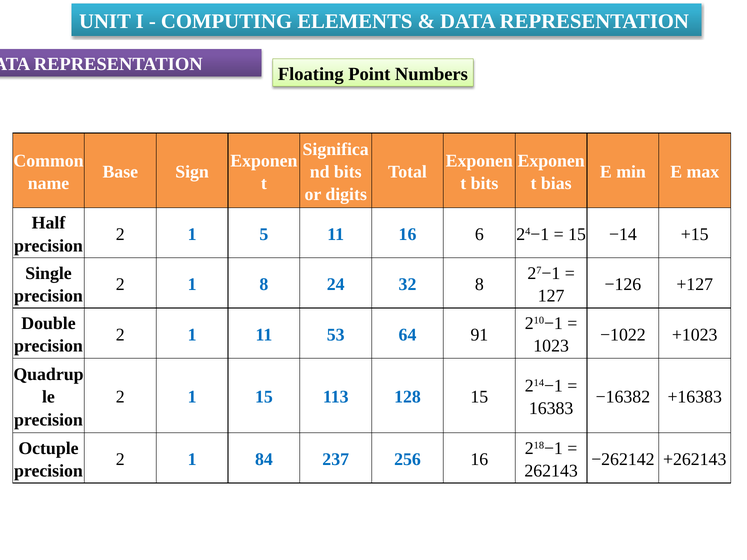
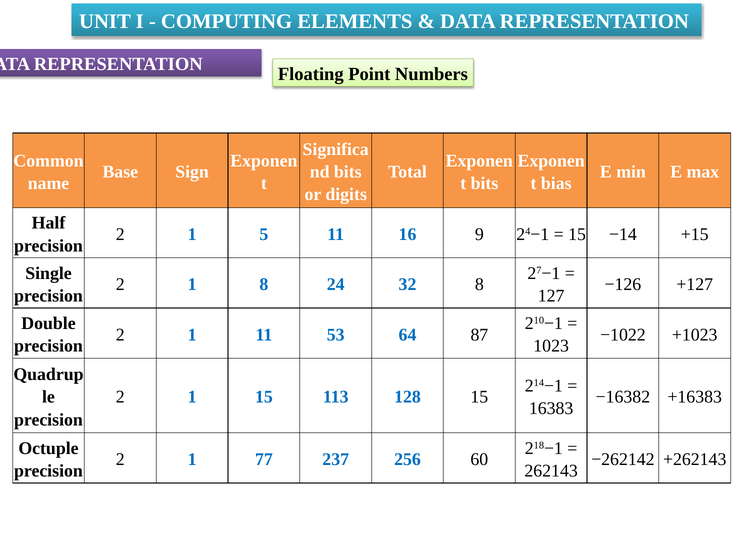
6: 6 -> 9
91: 91 -> 87
84: 84 -> 77
256 16: 16 -> 60
